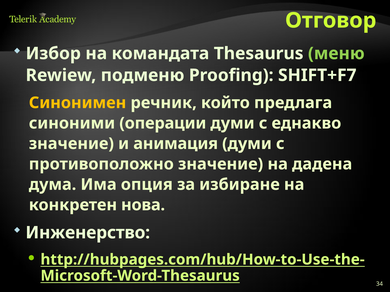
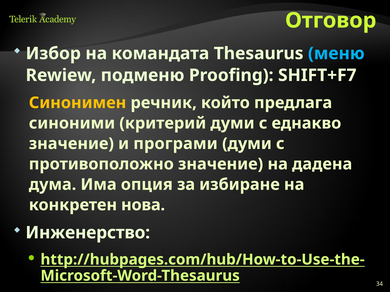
меню colour: light green -> light blue
операции: операции -> критерий
анимация: анимация -> програми
